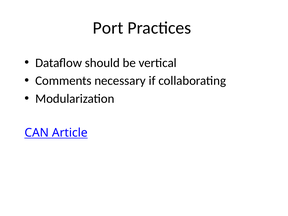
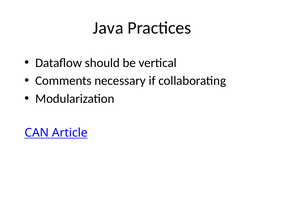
Port: Port -> Java
